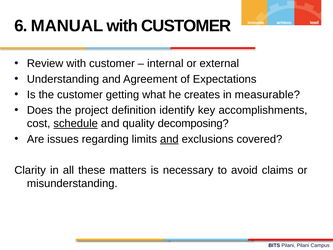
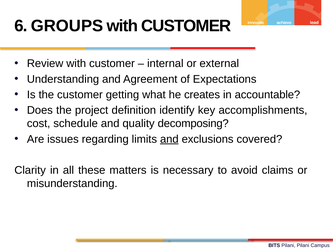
MANUAL: MANUAL -> GROUPS
measurable: measurable -> accountable
schedule underline: present -> none
